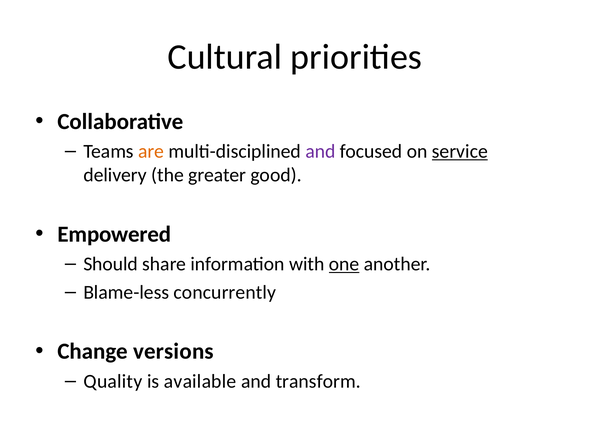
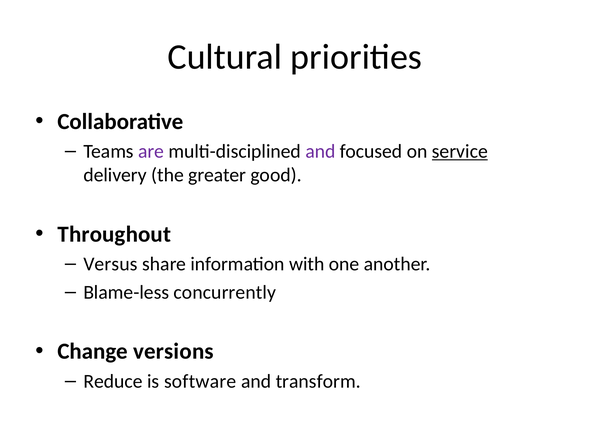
are colour: orange -> purple
Empowered: Empowered -> Throughout
Should: Should -> Versus
one underline: present -> none
Quality: Quality -> Reduce
available: available -> software
